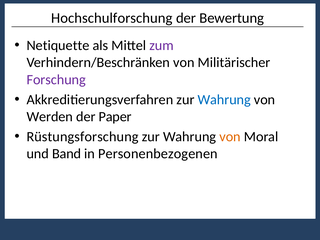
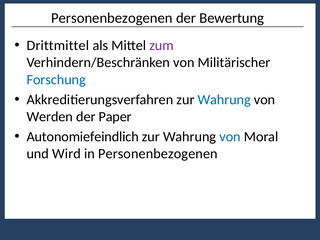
Hochschulforschung at (112, 18): Hochschulforschung -> Personenbezogenen
Netiquette: Netiquette -> Drittmittel
Forschung colour: purple -> blue
Rüstungsforschung: Rüstungsforschung -> Autonomiefeindlich
von at (230, 137) colour: orange -> blue
Band: Band -> Wird
